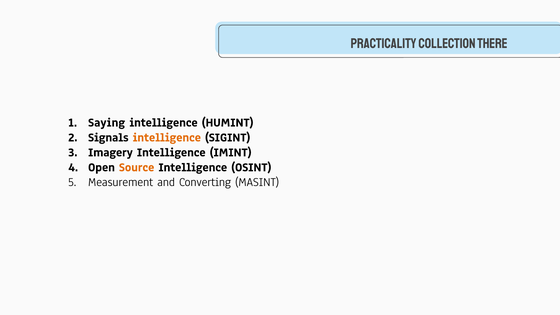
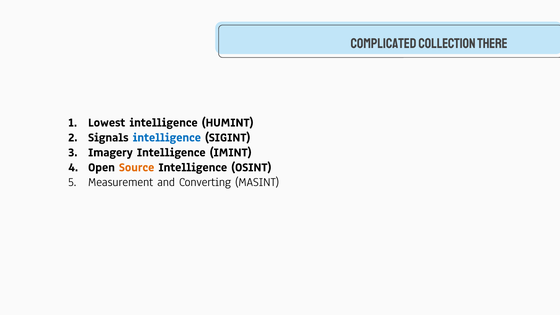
Practicality: Practicality -> Complicated
Saying: Saying -> Lowest
intelligence at (167, 137) colour: orange -> blue
